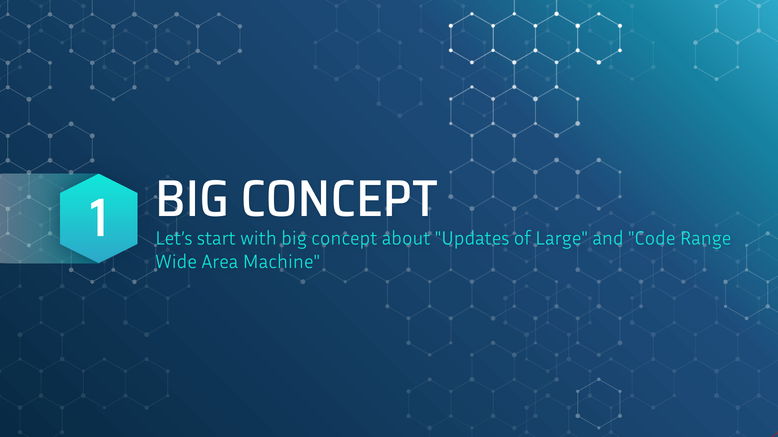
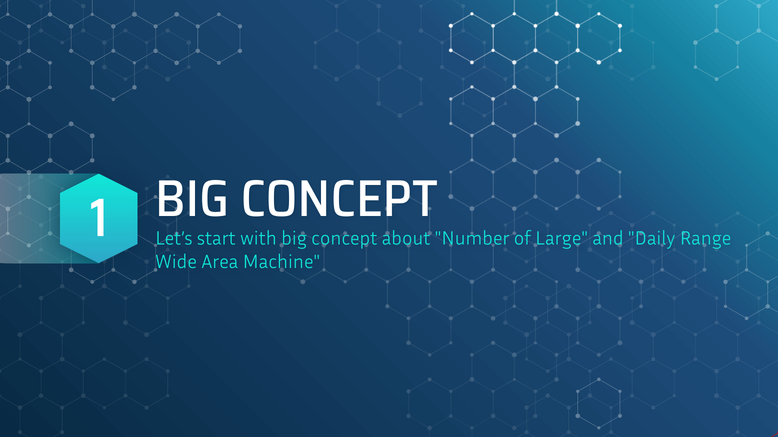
Updates: Updates -> Number
Code: Code -> Daily
